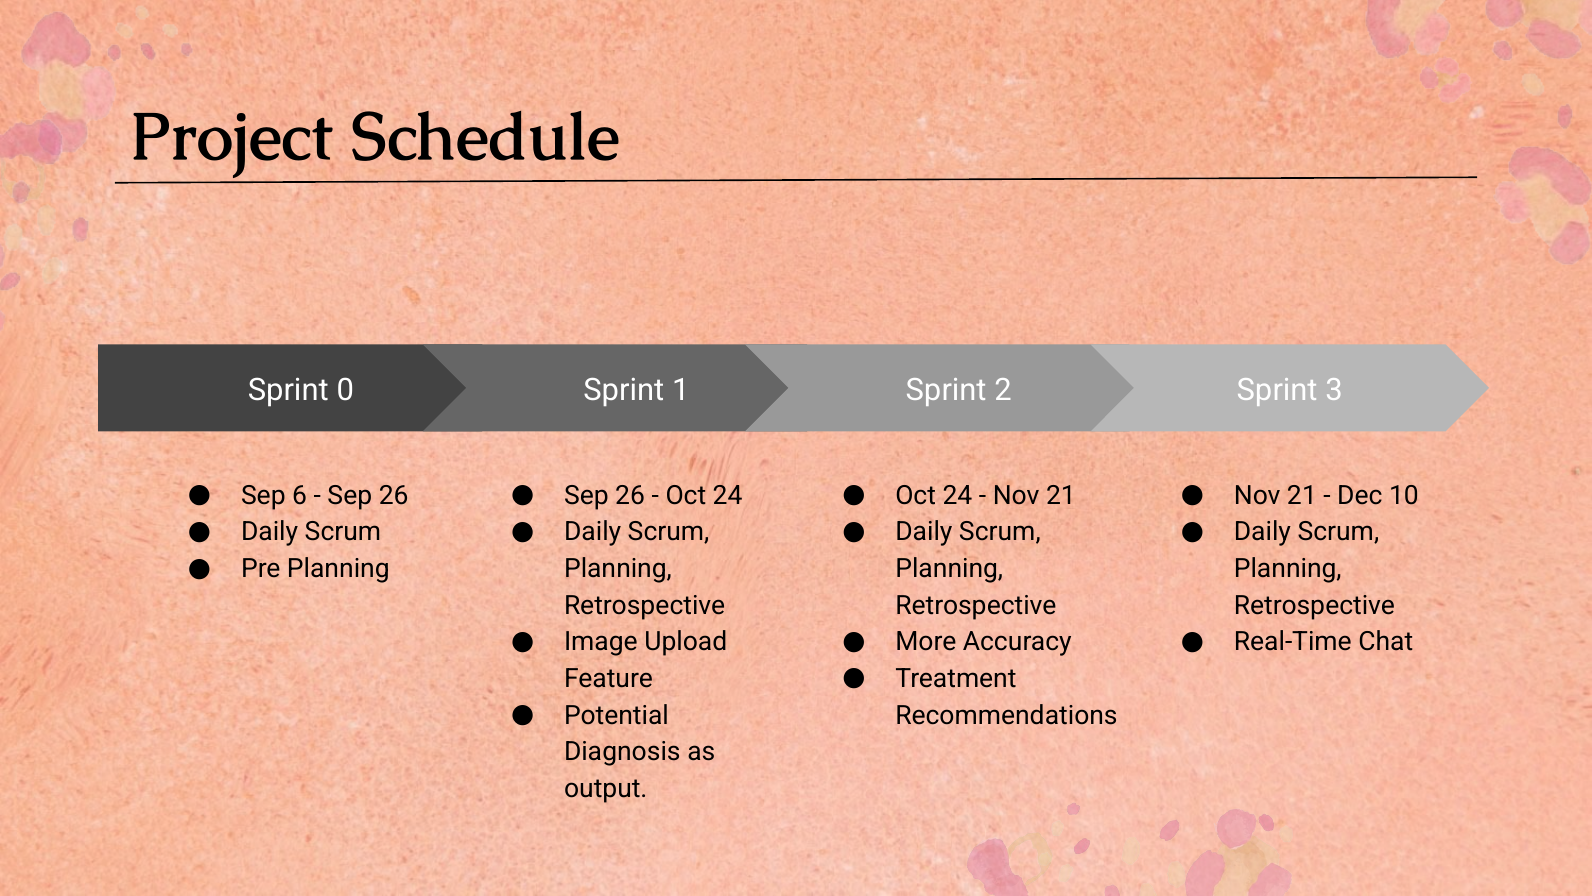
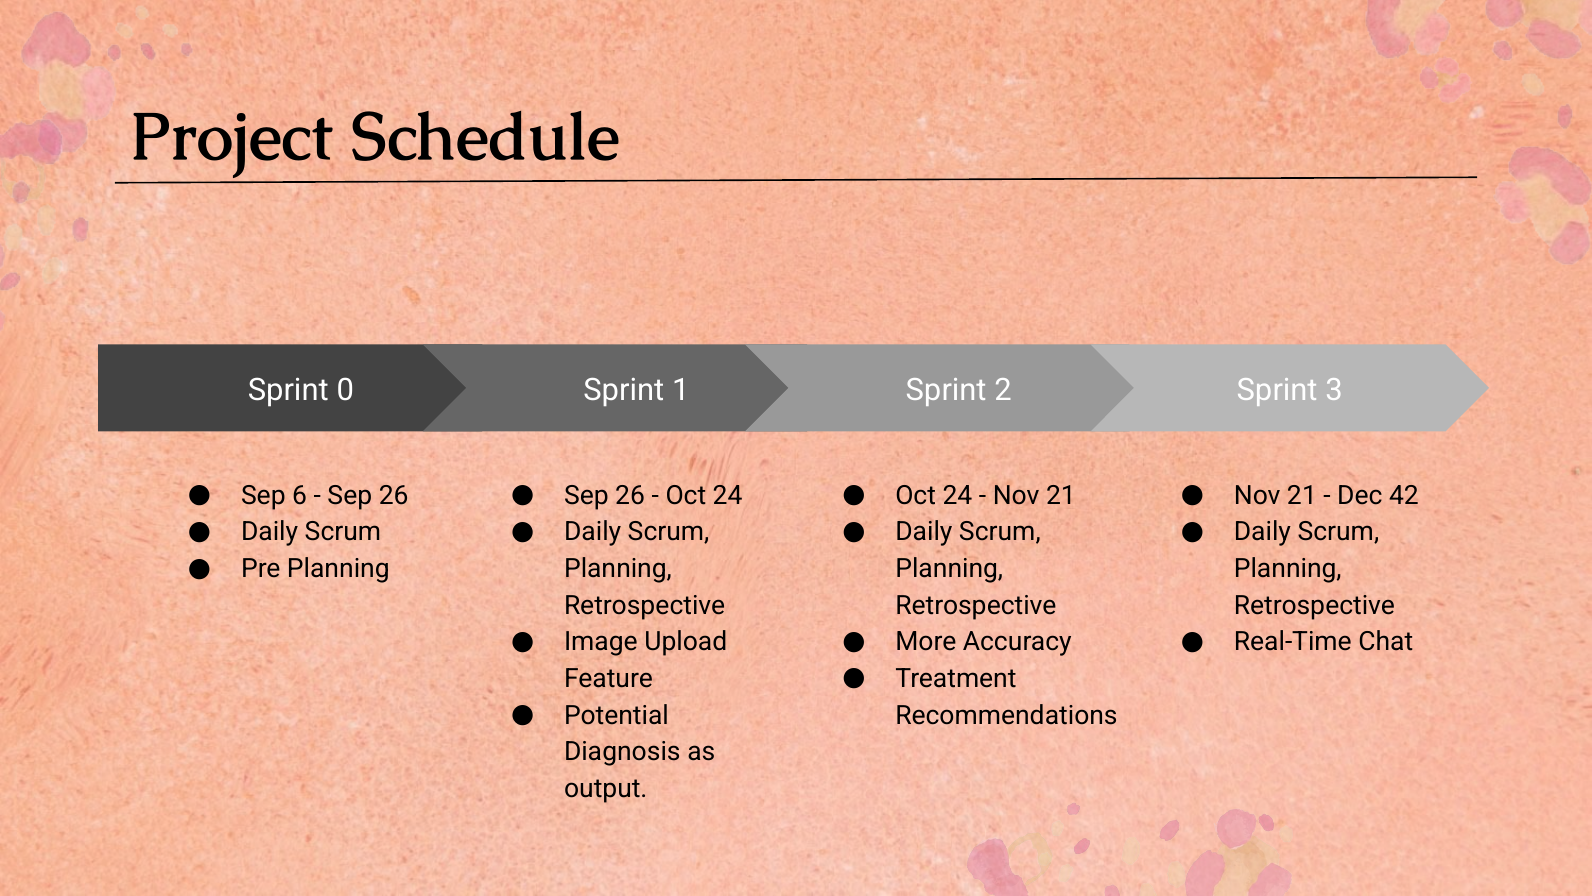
10: 10 -> 42
